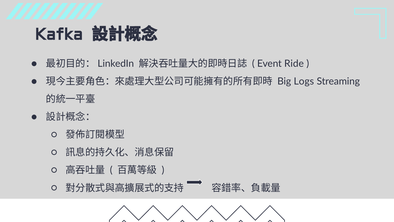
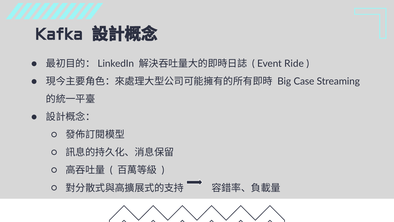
Logs: Logs -> Case
